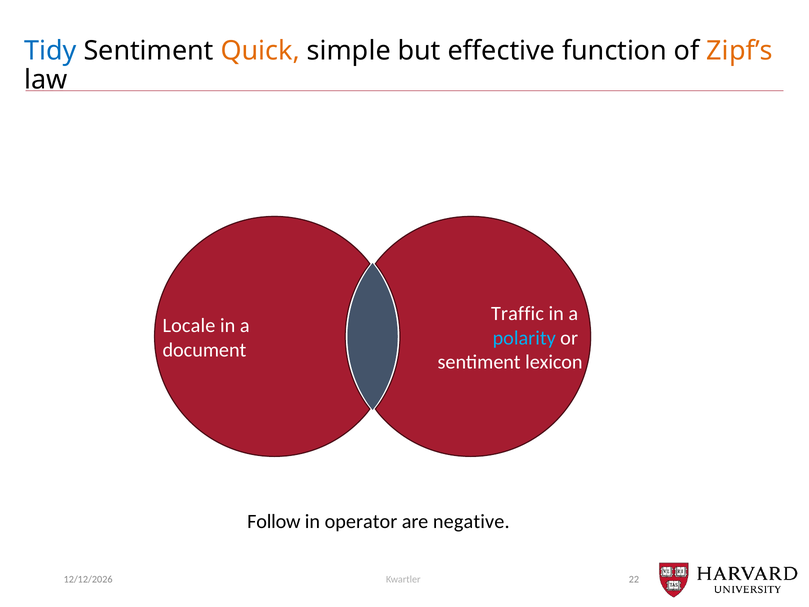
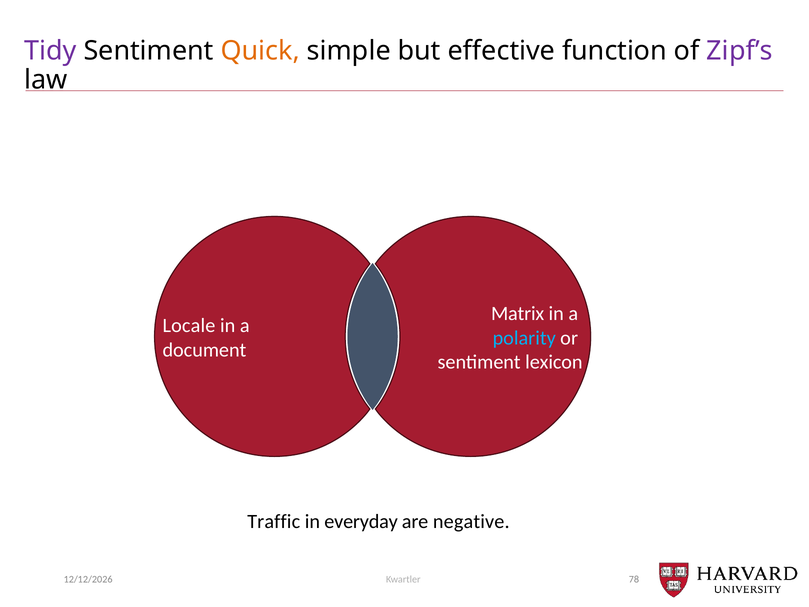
Tidy colour: blue -> purple
Zipf’s colour: orange -> purple
Traffic: Traffic -> Matrix
Follow: Follow -> Traffic
operator: operator -> everyday
22: 22 -> 78
